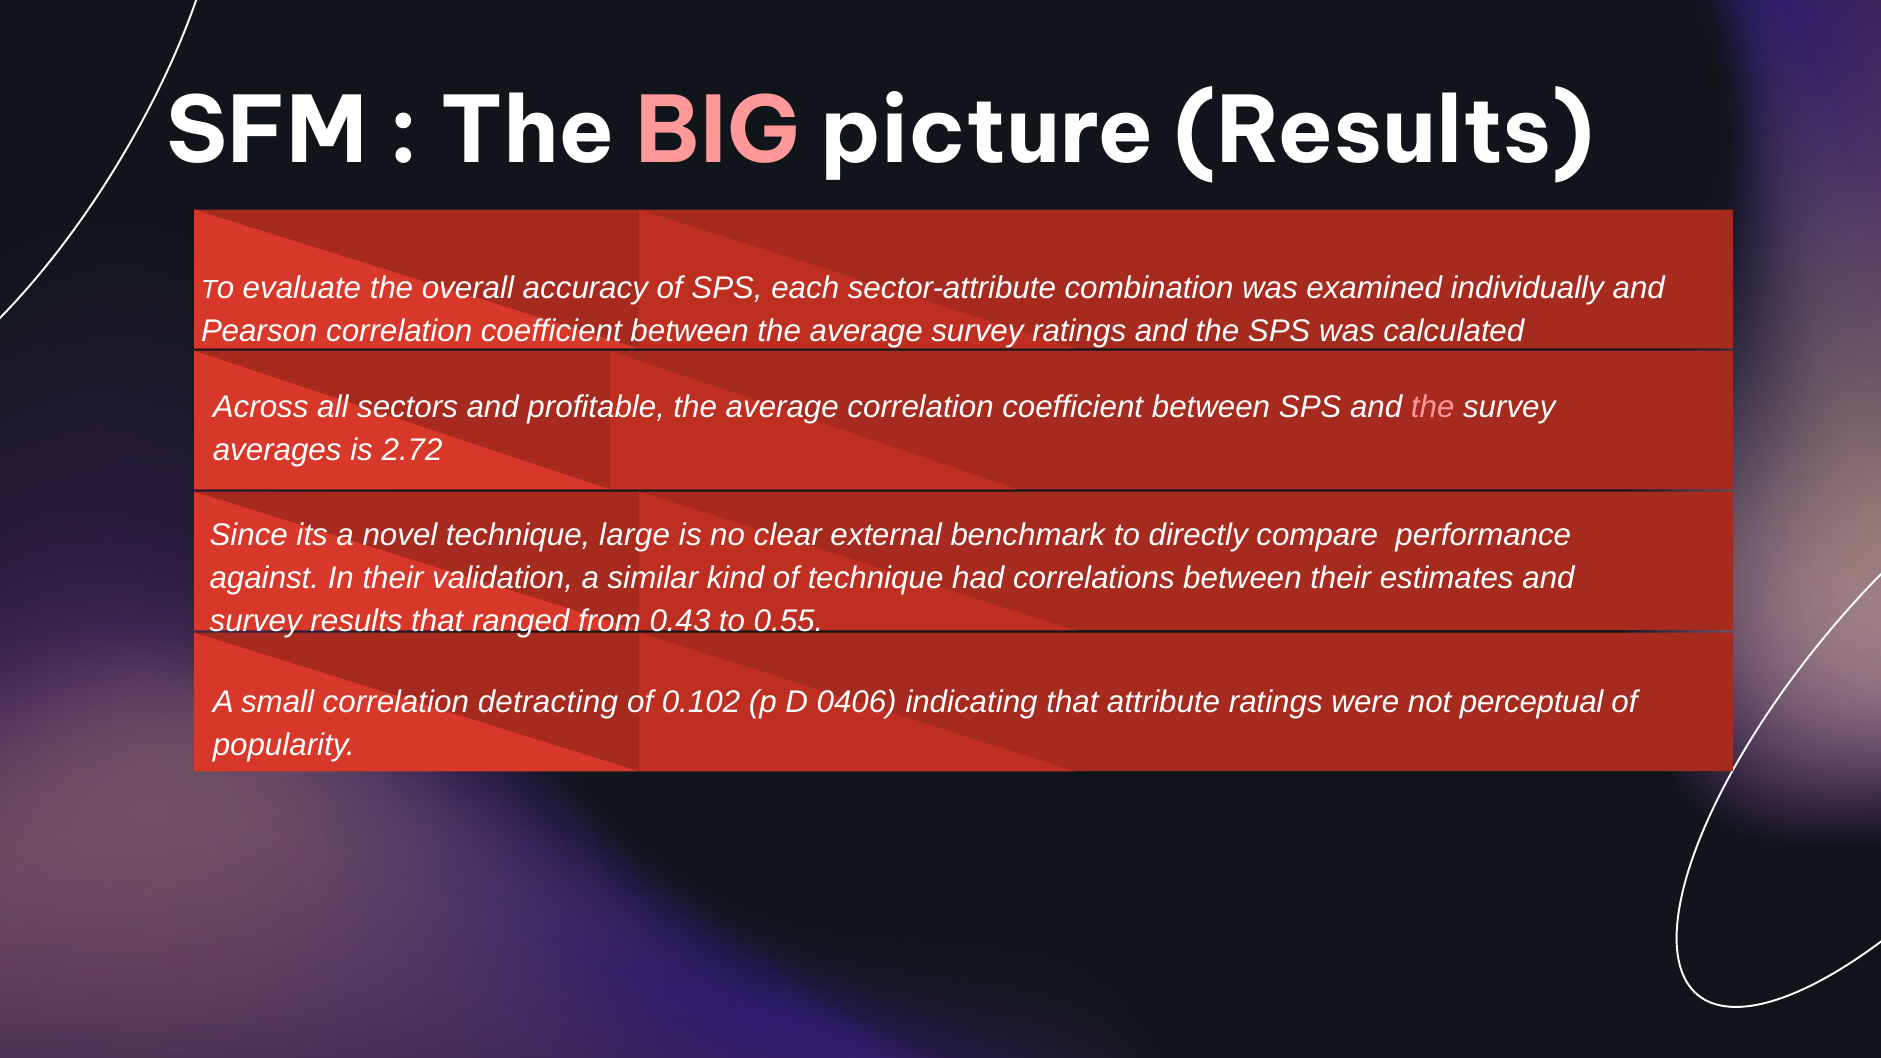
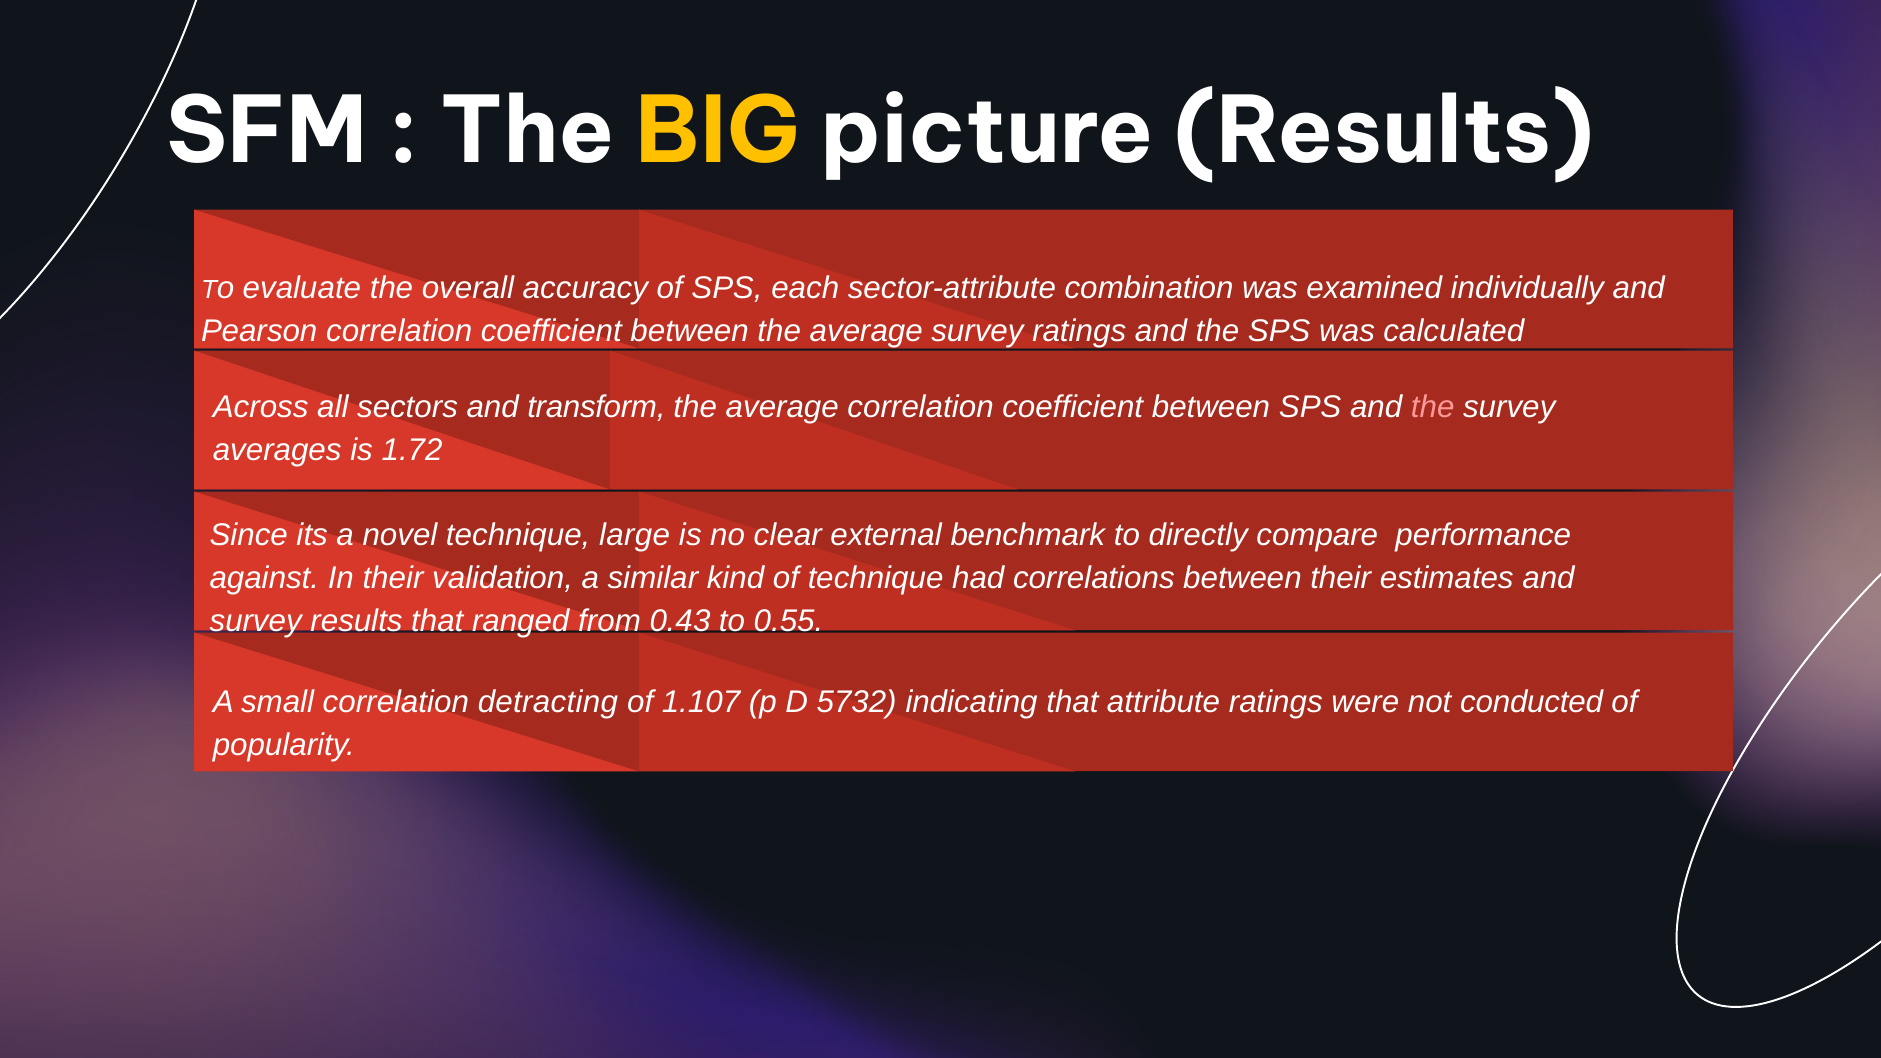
BIG colour: pink -> yellow
profitable: profitable -> transform
2.72: 2.72 -> 1.72
0.102: 0.102 -> 1.107
0406: 0406 -> 5732
perceptual: perceptual -> conducted
